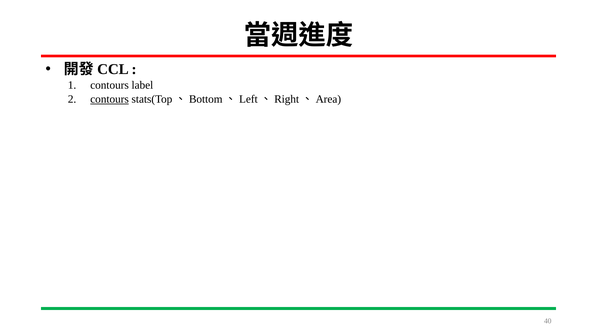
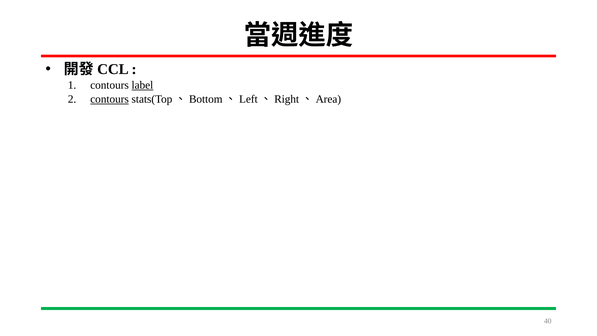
label underline: none -> present
